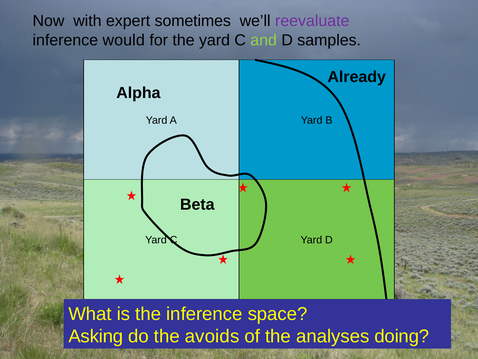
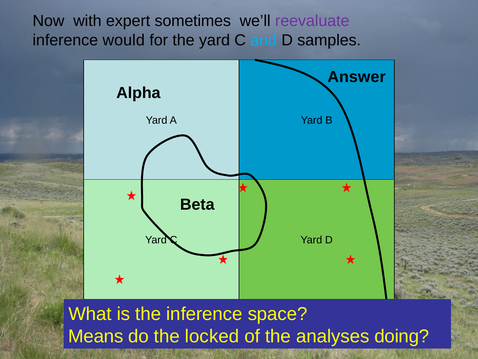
and colour: light green -> light blue
Already: Already -> Answer
Asking: Asking -> Means
avoids: avoids -> locked
